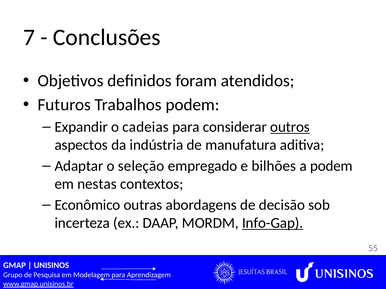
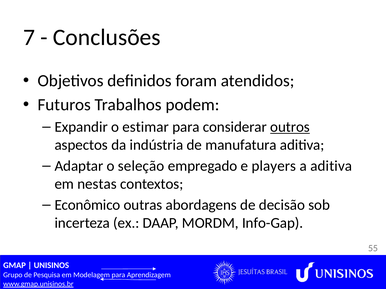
cadeias: cadeias -> estimar
bilhões: bilhões -> players
a podem: podem -> aditiva
Info-Gap underline: present -> none
